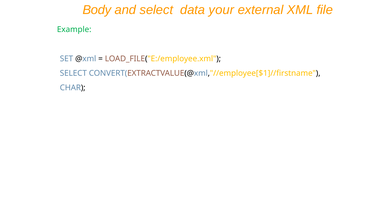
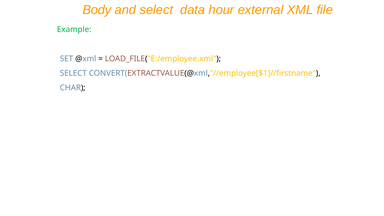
your: your -> hour
